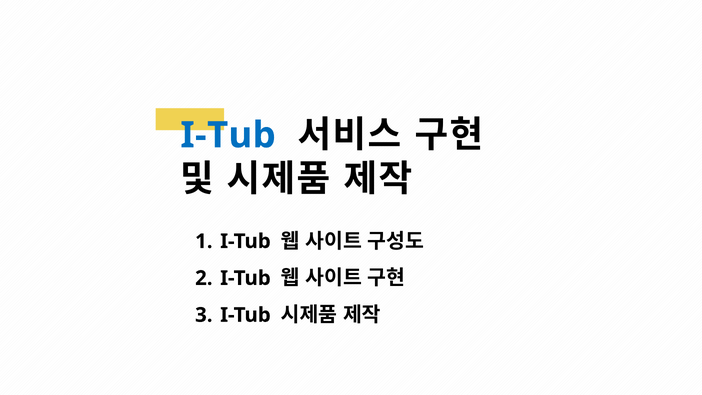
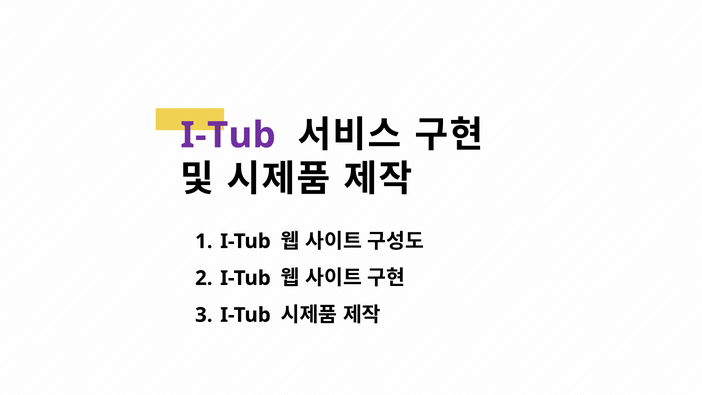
I-Tub at (228, 135) colour: blue -> purple
